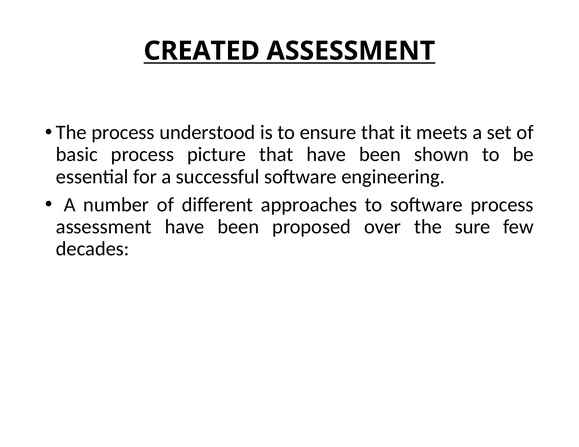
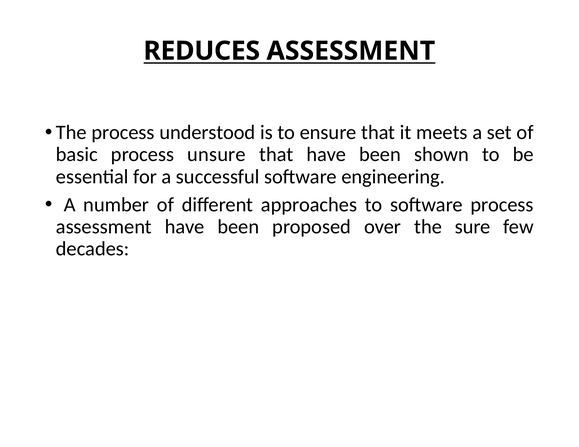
CREATED: CREATED -> REDUCES
picture: picture -> unsure
